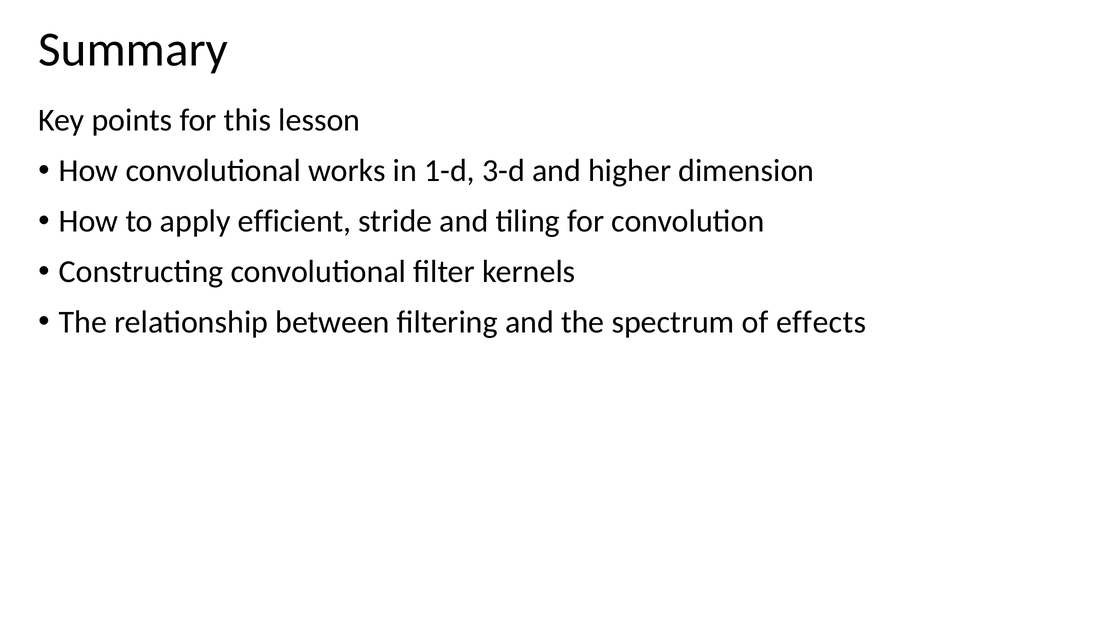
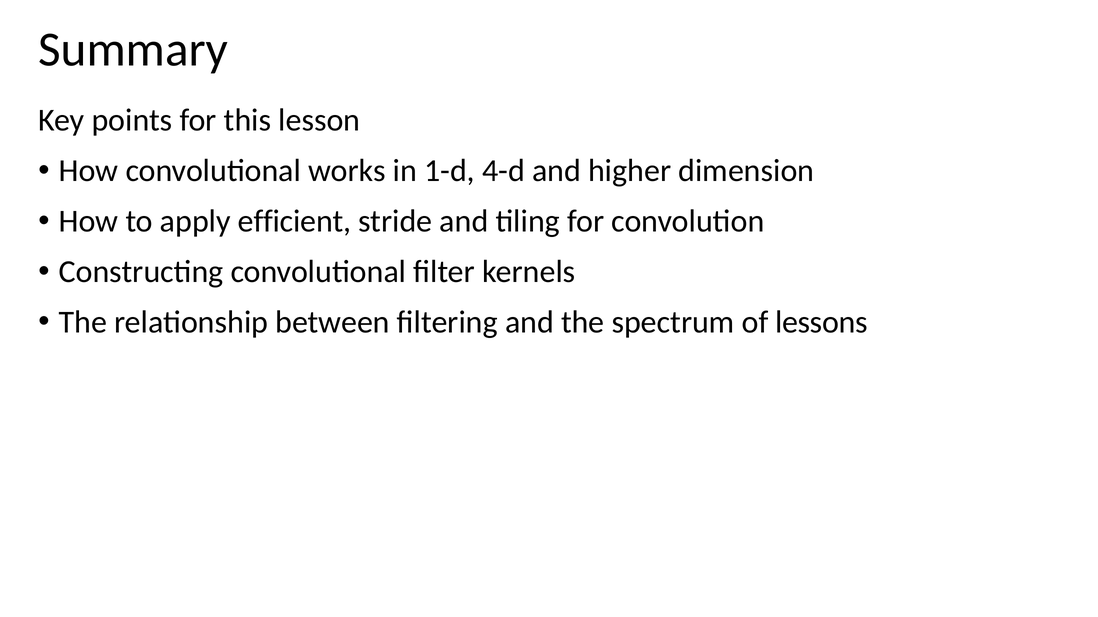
3-d: 3-d -> 4-d
effects: effects -> lessons
